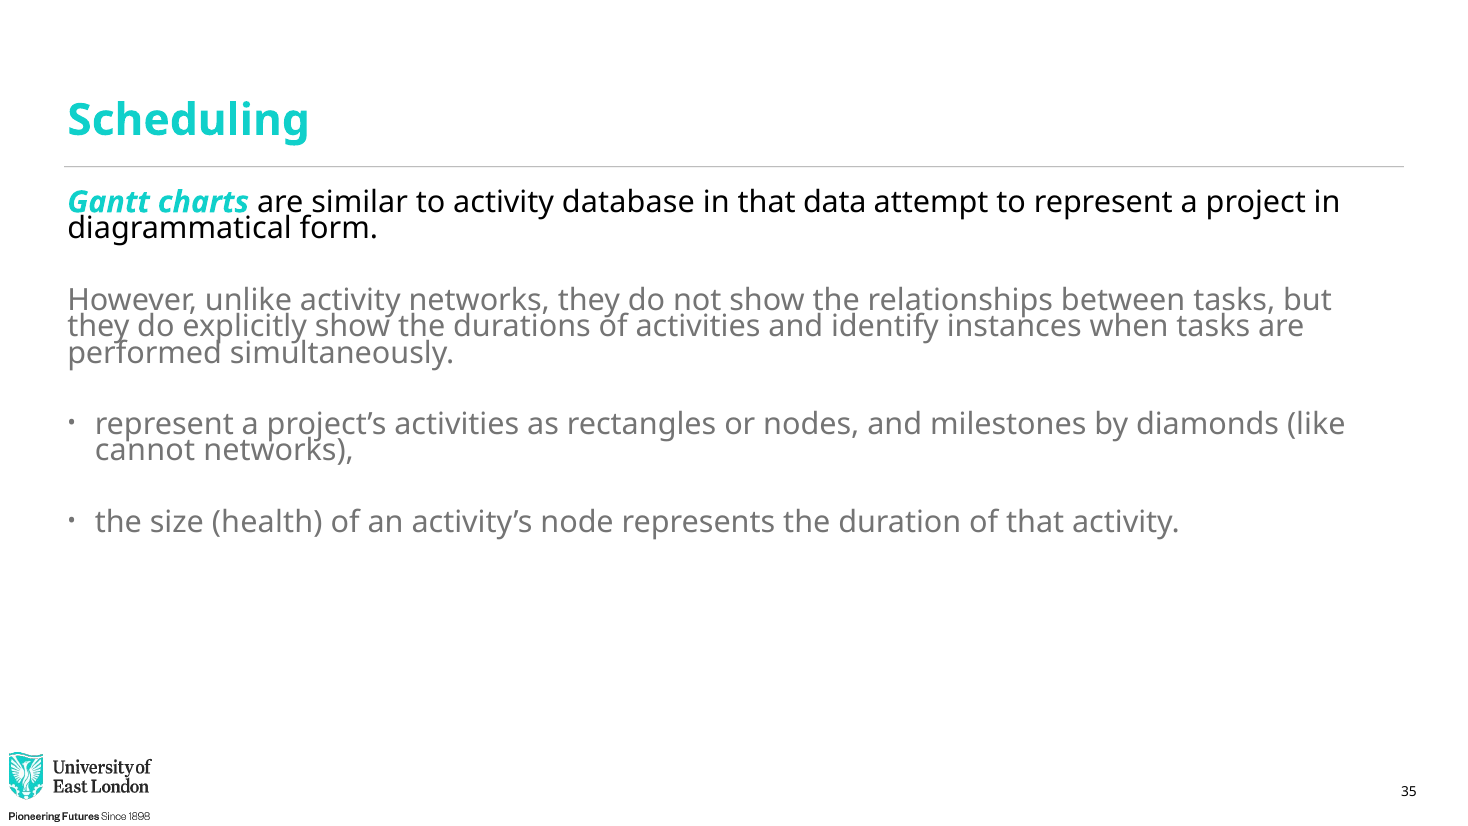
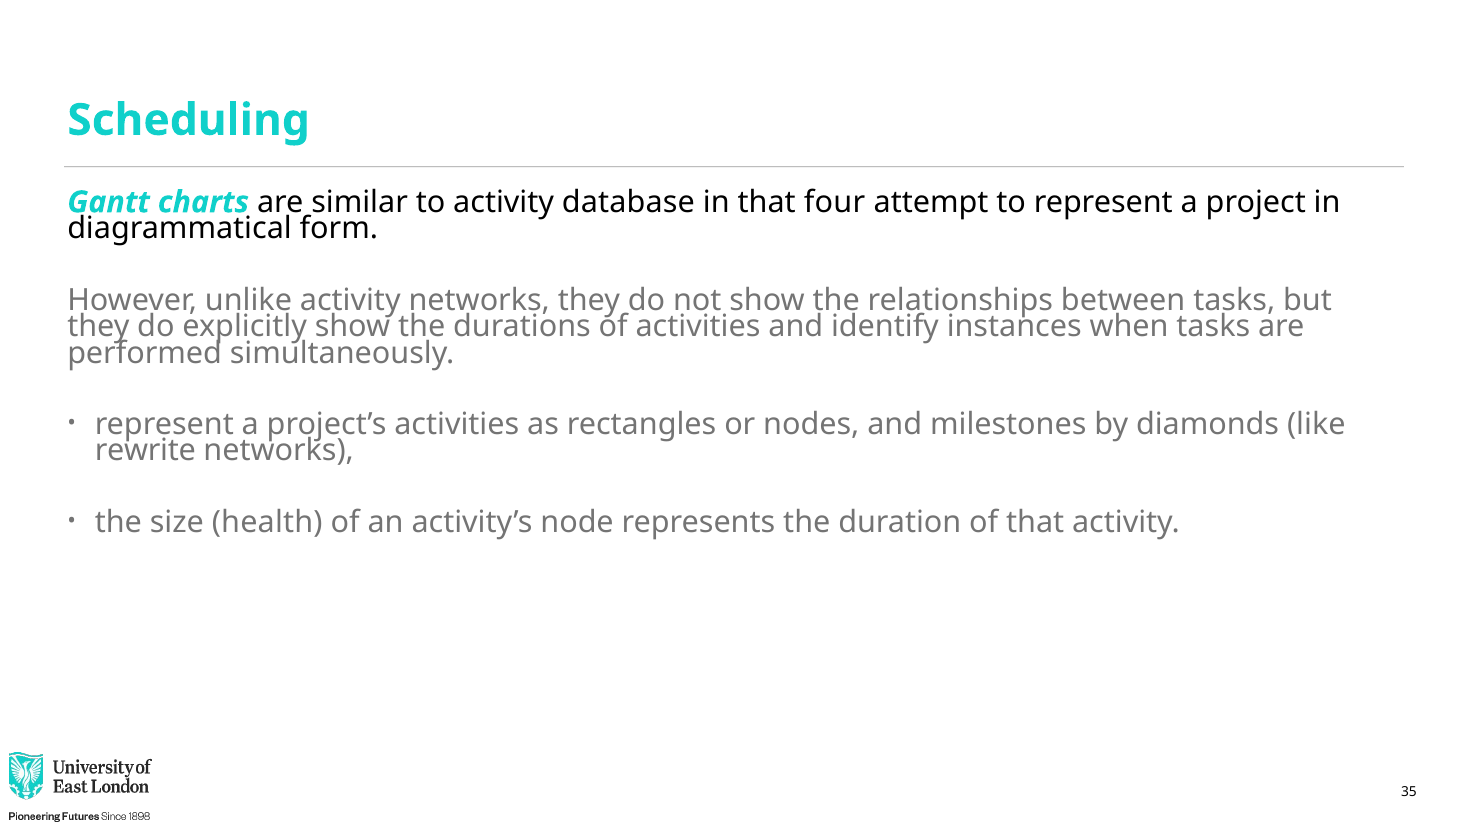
data: data -> four
cannot: cannot -> rewrite
